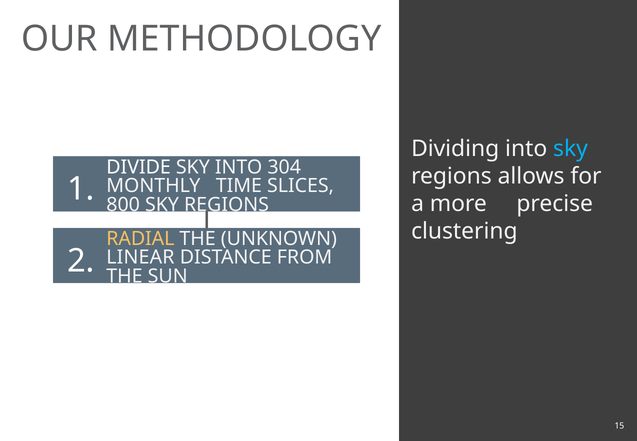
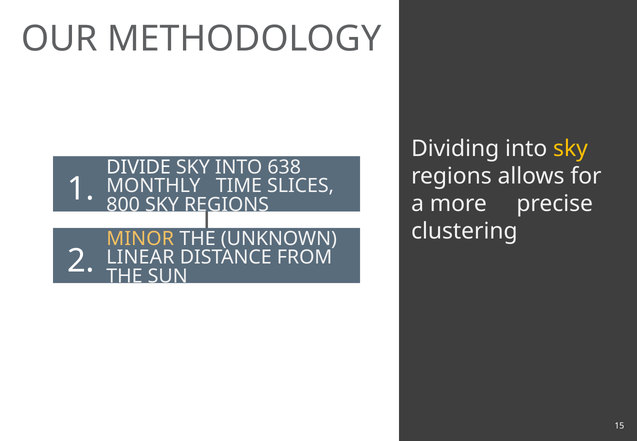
sky at (570, 149) colour: light blue -> yellow
304: 304 -> 638
RADIAL: RADIAL -> MINOR
